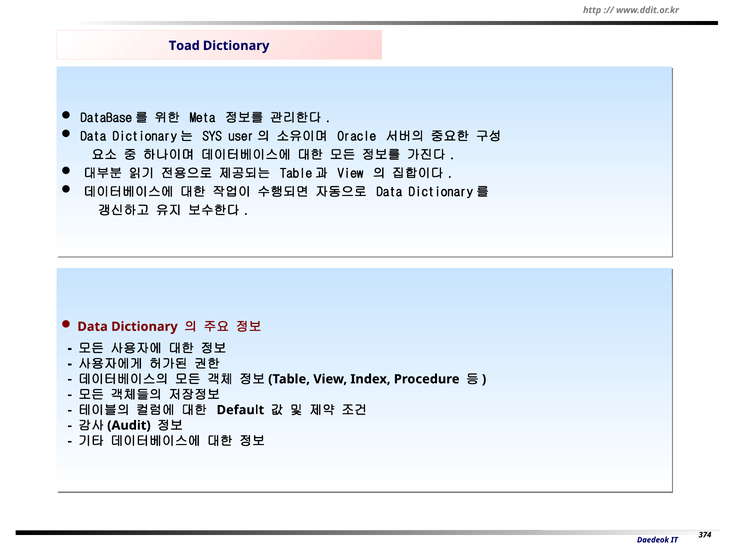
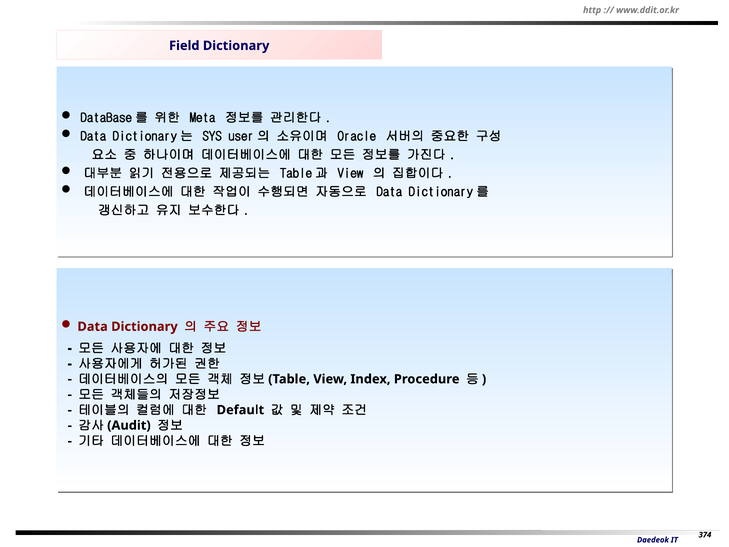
Toad: Toad -> Field
